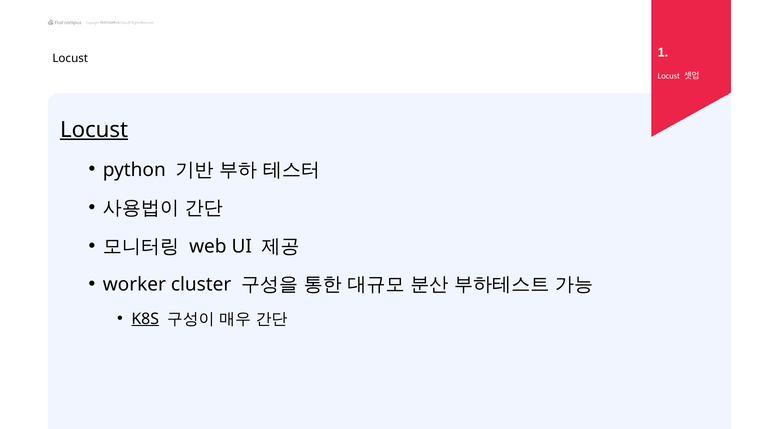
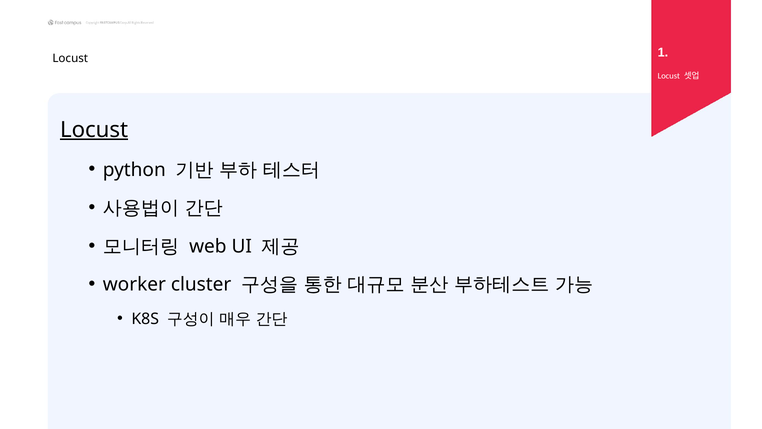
K8S underline: present -> none
